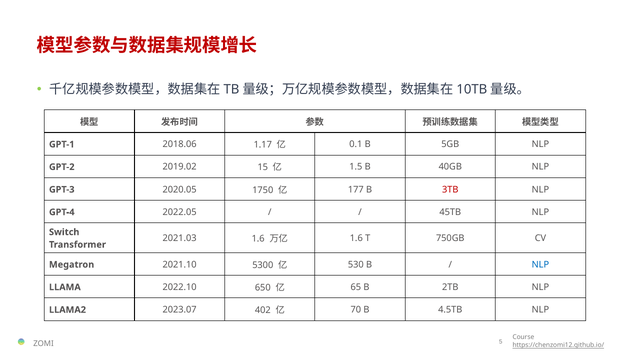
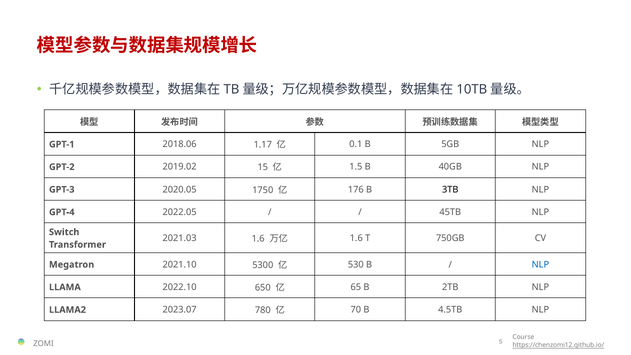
177: 177 -> 176
3TB colour: red -> black
402: 402 -> 780
